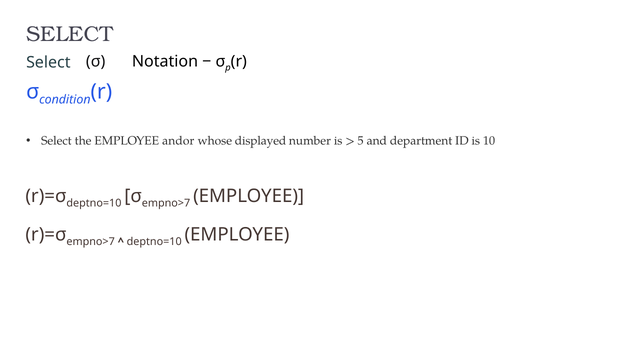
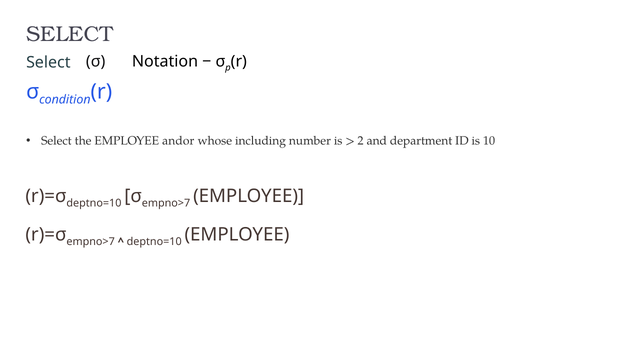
displayed: displayed -> including
5: 5 -> 2
